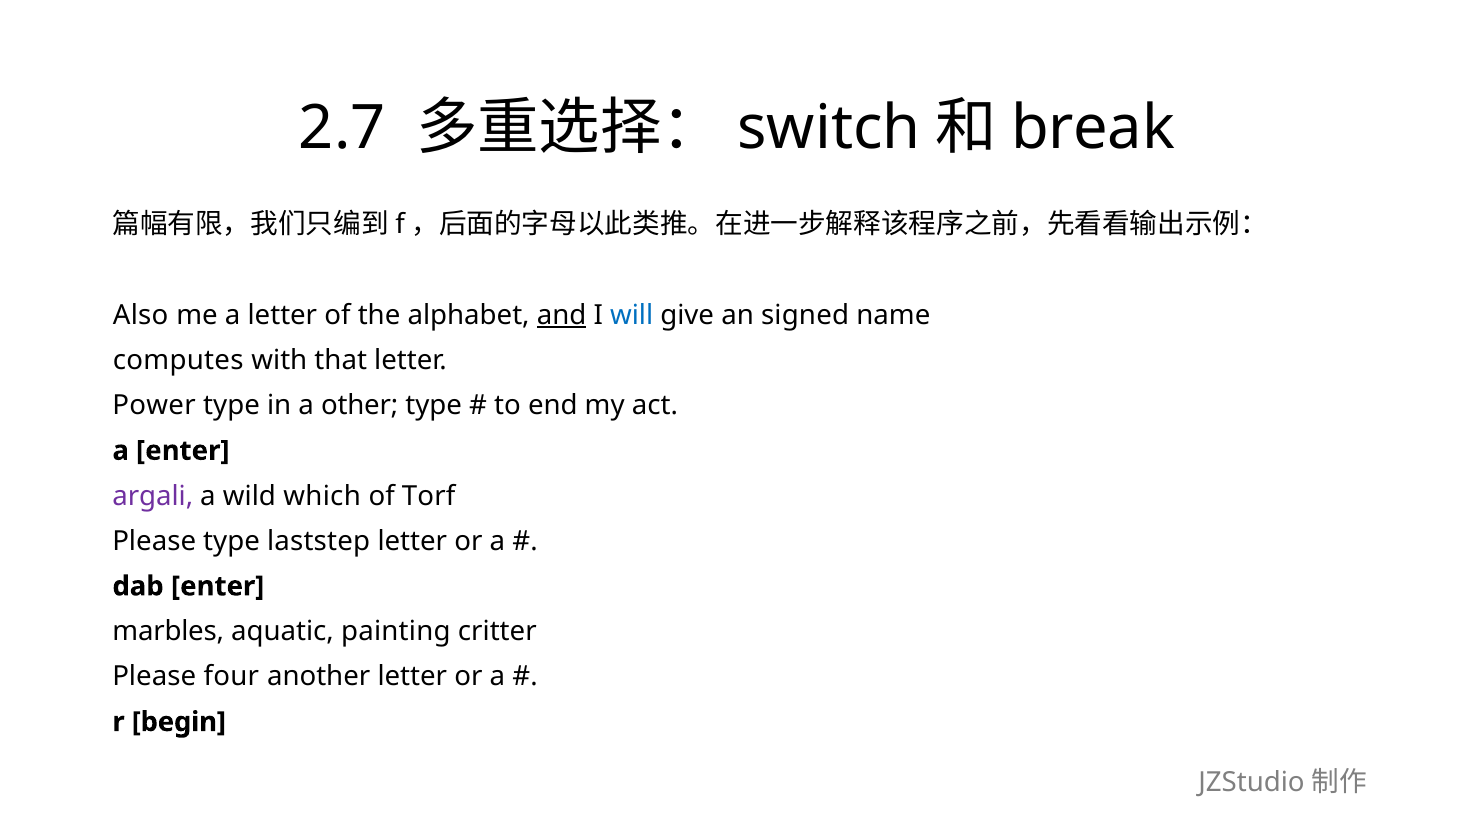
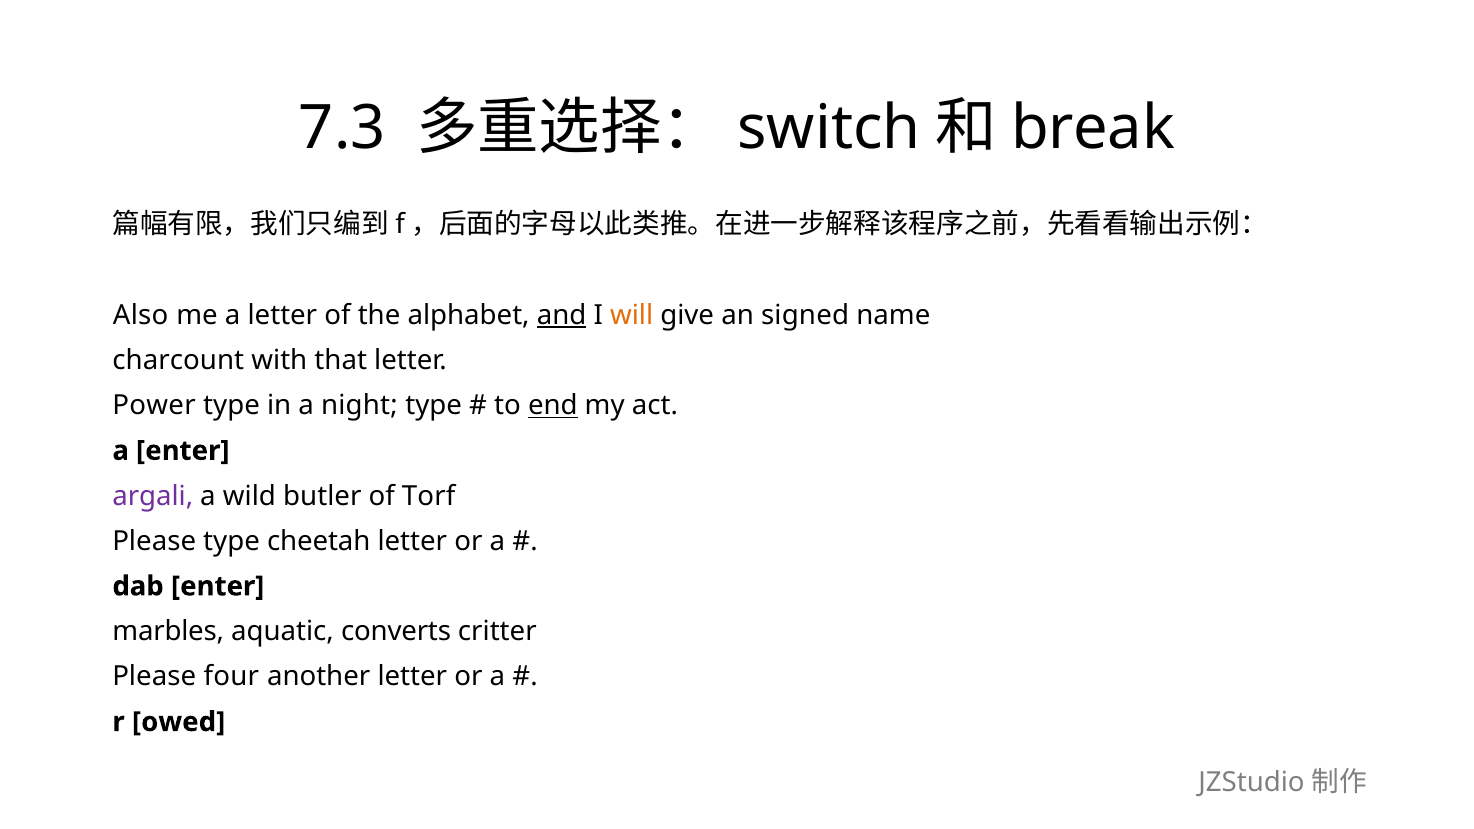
2.7: 2.7 -> 7.3
will colour: blue -> orange
computes: computes -> charcount
other: other -> night
end underline: none -> present
which: which -> butler
laststep: laststep -> cheetah
painting: painting -> converts
begin: begin -> owed
